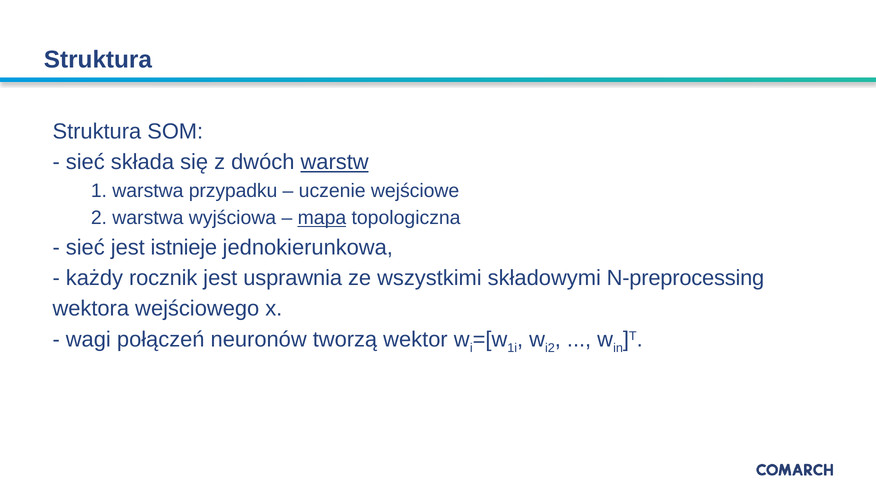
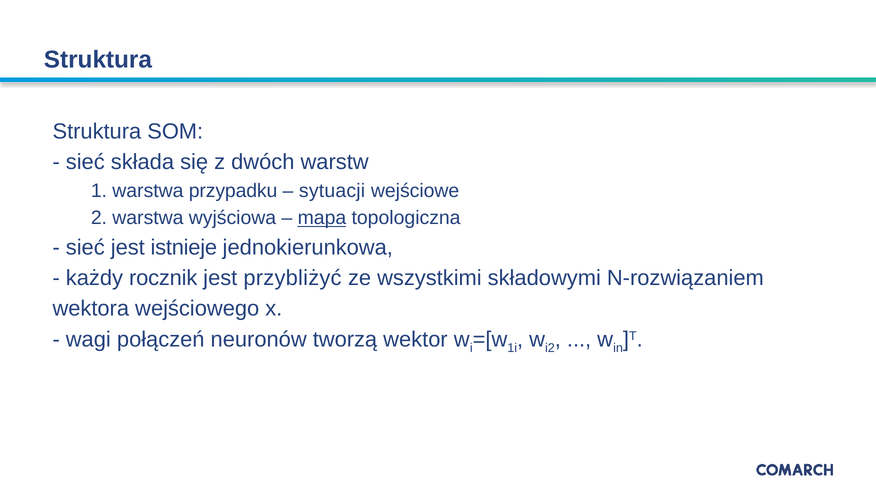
warstw underline: present -> none
uczenie: uczenie -> sytuacji
usprawnia: usprawnia -> przybliżyć
N-preprocessing: N-preprocessing -> N-rozwiązaniem
